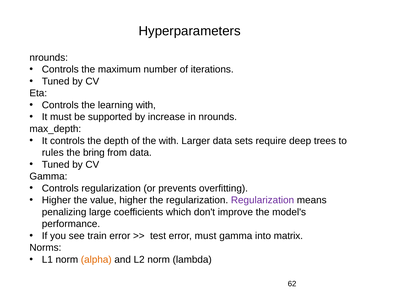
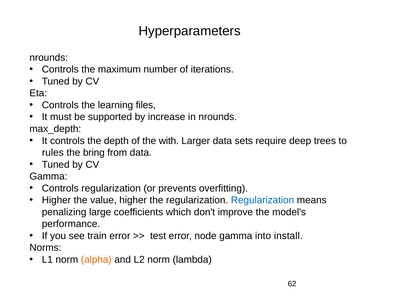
learning with: with -> files
Regularization at (263, 200) colour: purple -> blue
error must: must -> node
matrix: matrix -> install
